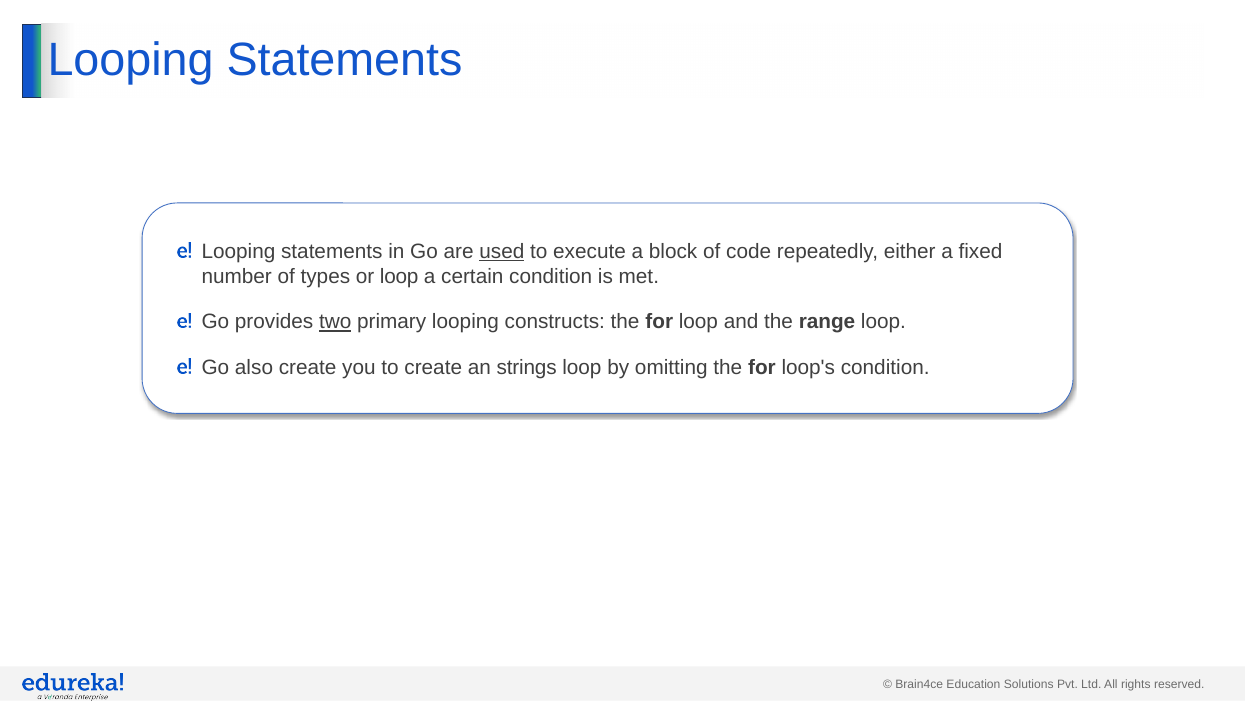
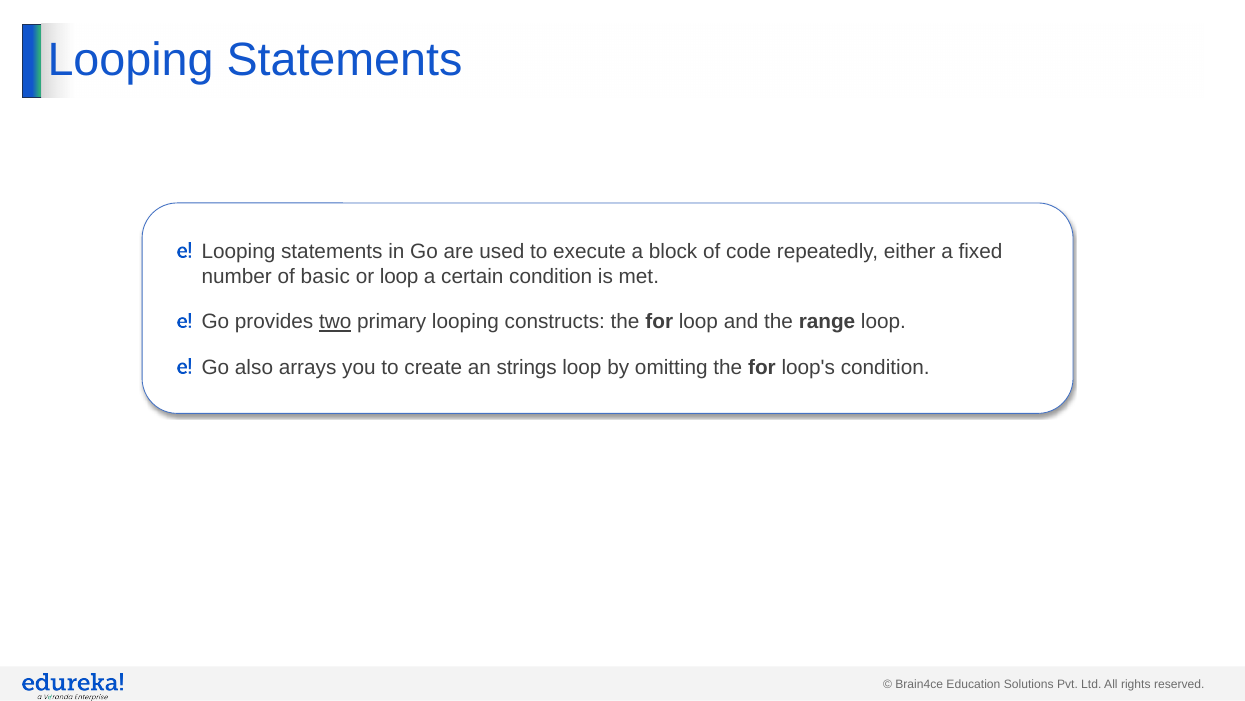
used underline: present -> none
types: types -> basic
also create: create -> arrays
